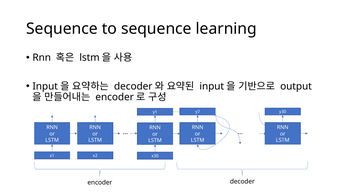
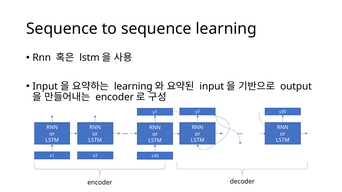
decoder at (133, 87): decoder -> learning
